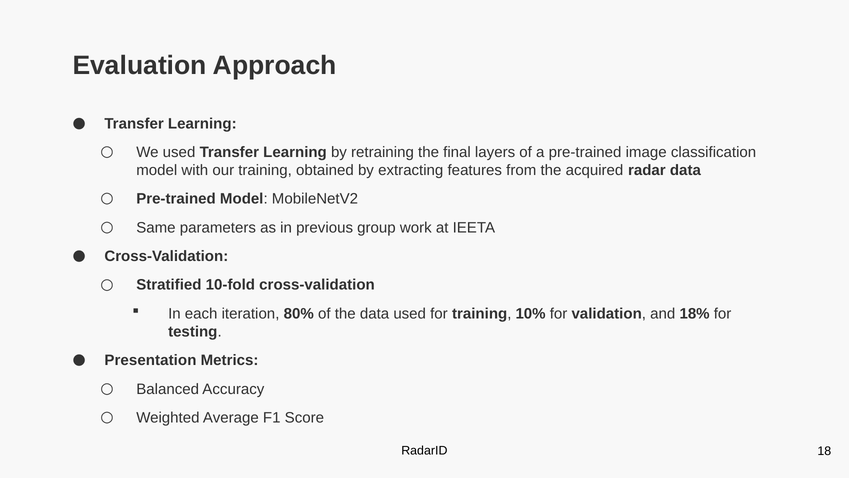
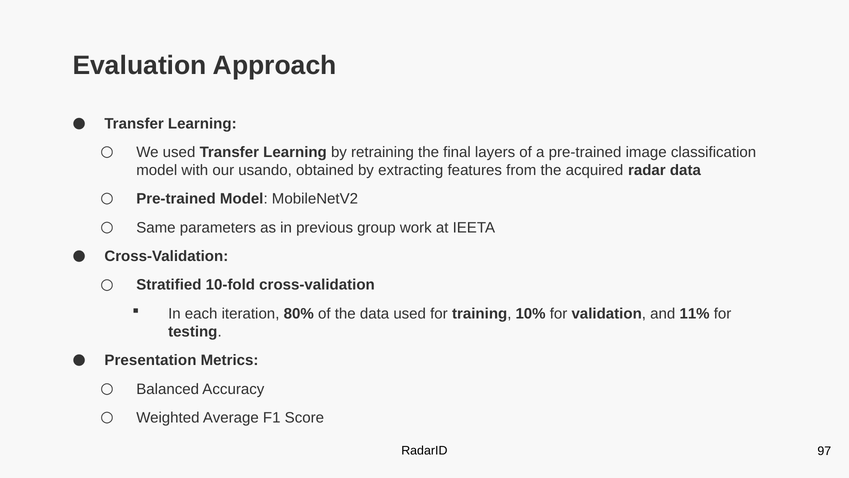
our training: training -> usando
18%: 18% -> 11%
18: 18 -> 97
